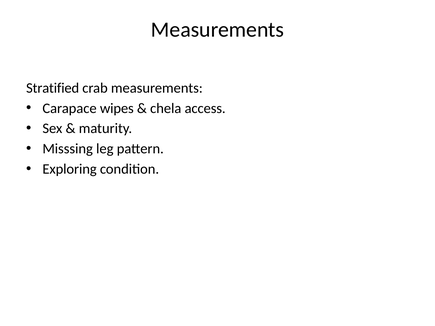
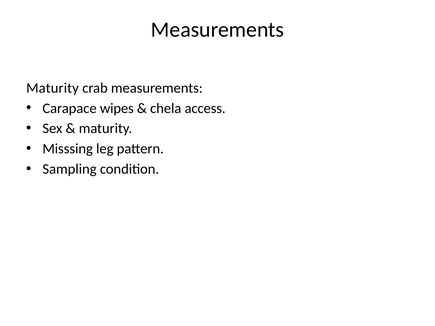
Stratified at (53, 88): Stratified -> Maturity
Exploring: Exploring -> Sampling
